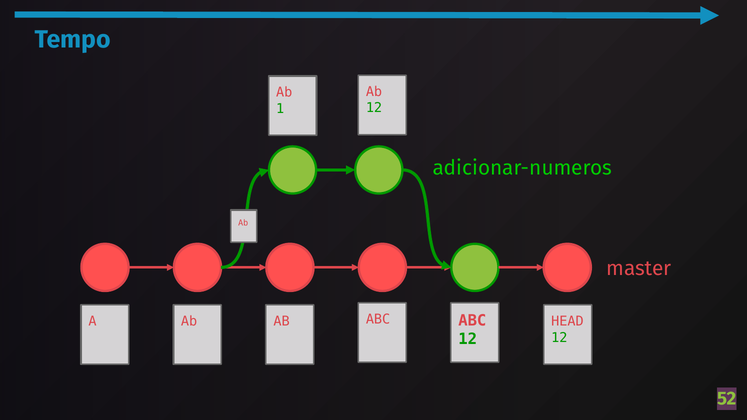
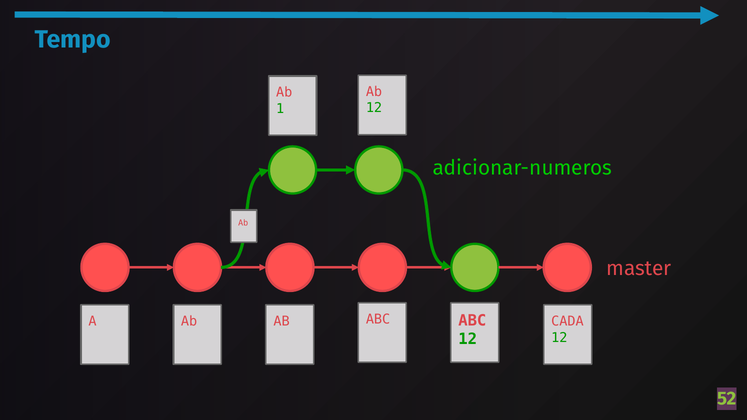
HEAD: HEAD -> CADA
